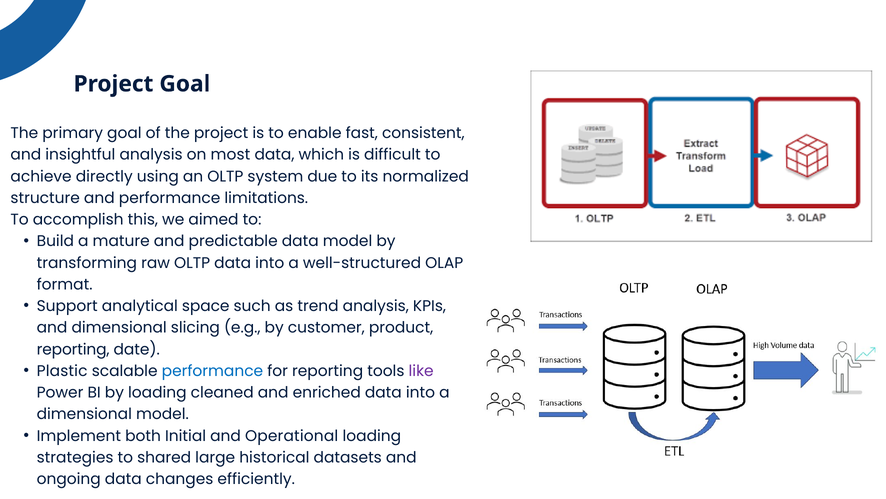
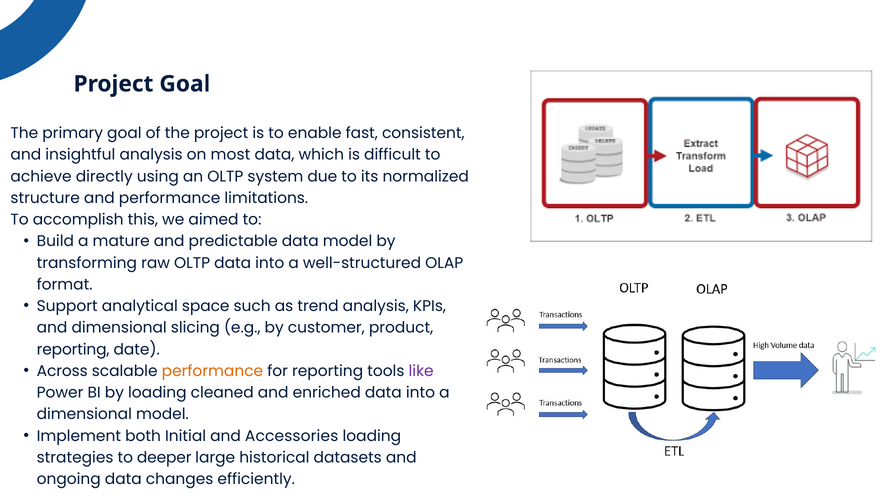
Plastic: Plastic -> Across
performance at (212, 371) colour: blue -> orange
Operational: Operational -> Accessories
shared: shared -> deeper
